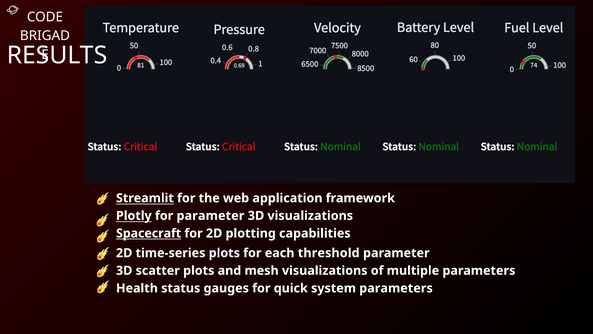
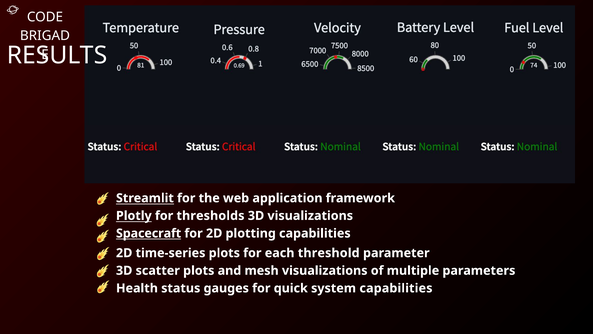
for parameter: parameter -> thresholds
system parameters: parameters -> capabilities
